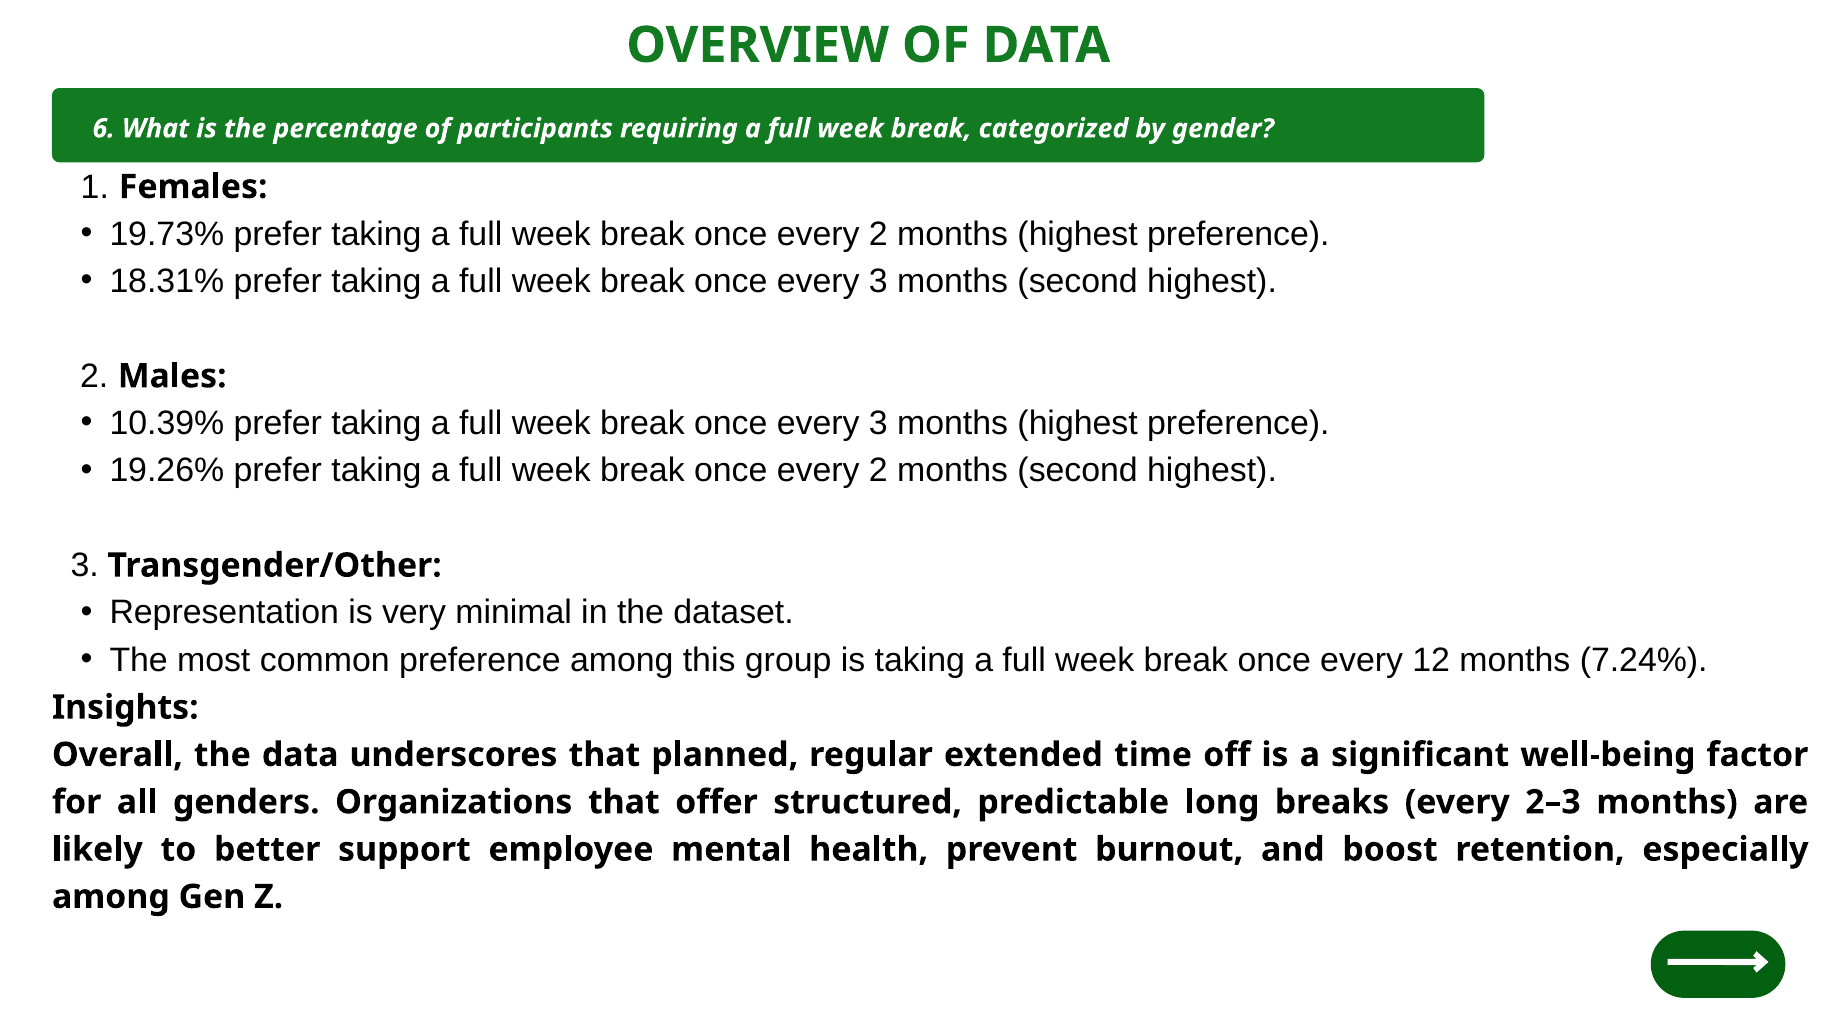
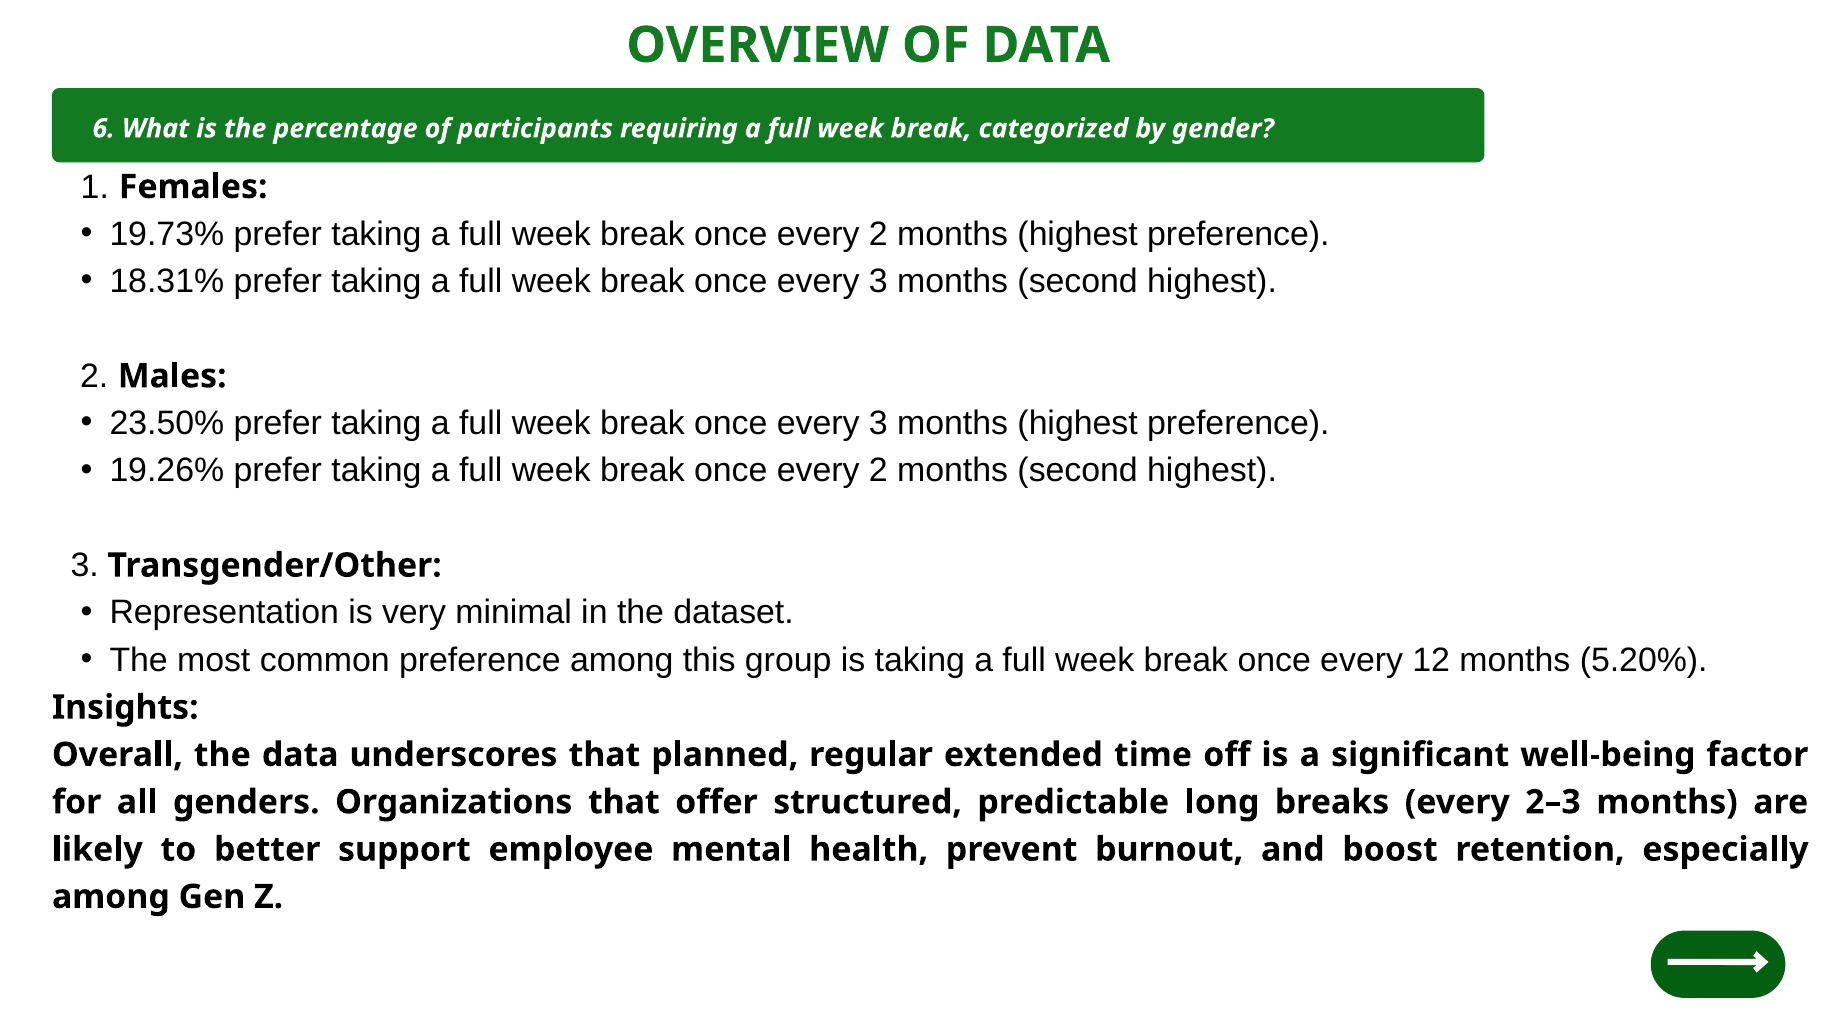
10.39%: 10.39% -> 23.50%
7.24%: 7.24% -> 5.20%
